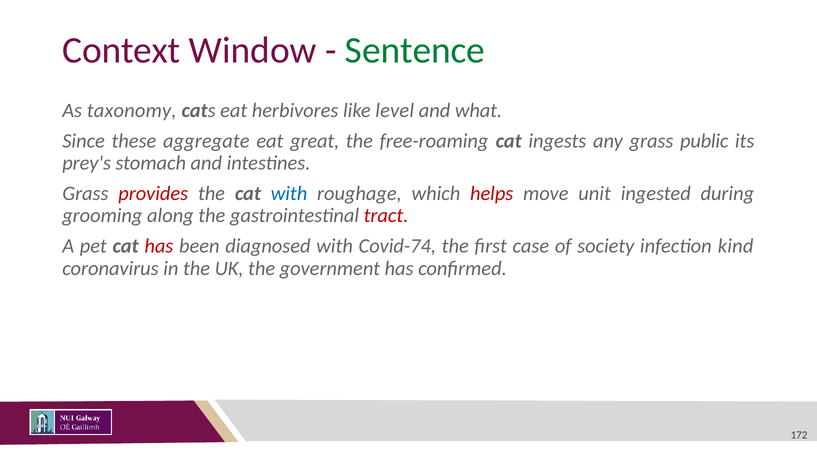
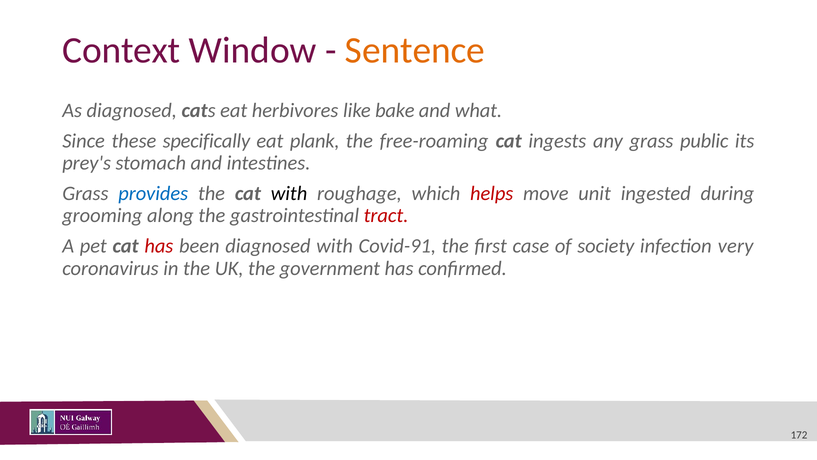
Sentence colour: green -> orange
As taxonomy: taxonomy -> diagnosed
level: level -> bake
aggregate: aggregate -> specifically
great: great -> plank
provides colour: red -> blue
with at (289, 193) colour: blue -> black
Covid-74: Covid-74 -> Covid-91
kind: kind -> very
